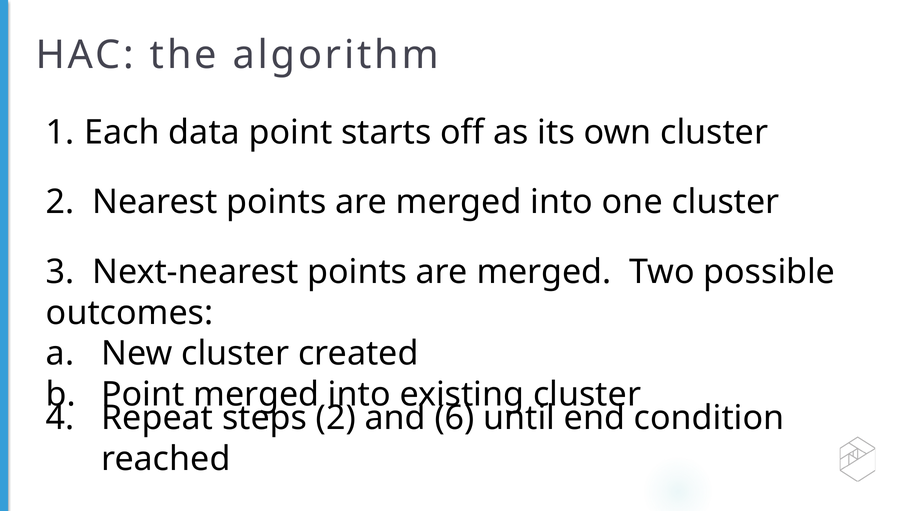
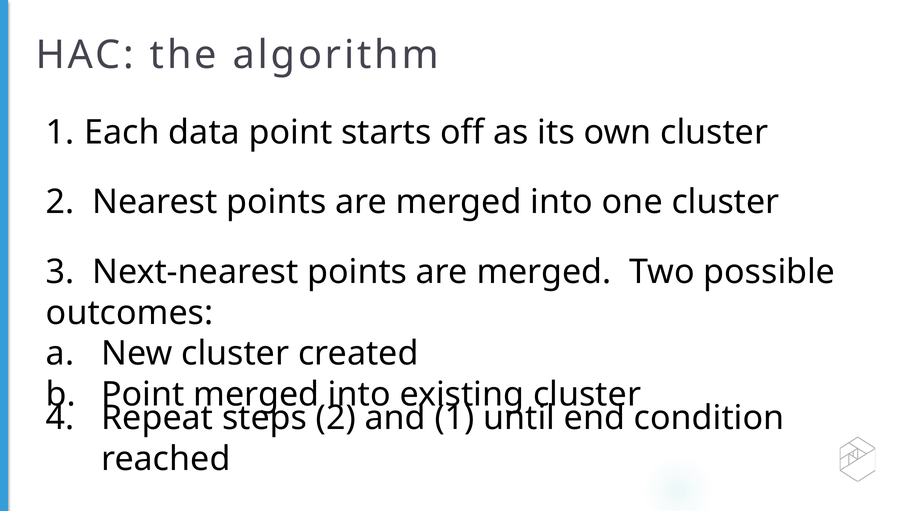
and 6: 6 -> 1
